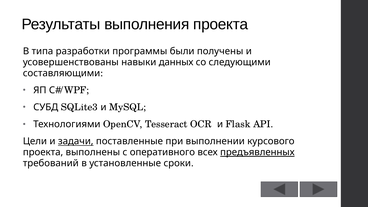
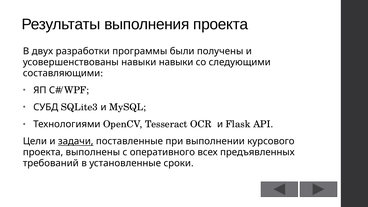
типа: типа -> двух
навыки данных: данных -> навыки
предъявленных underline: present -> none
